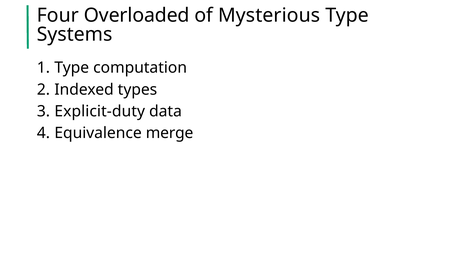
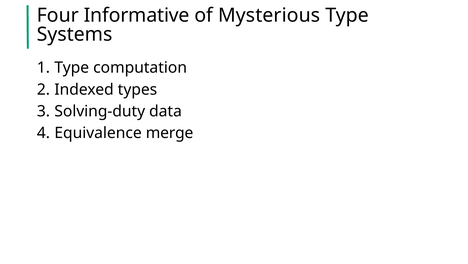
Overloaded: Overloaded -> Informative
Explicit-duty: Explicit-duty -> Solving-duty
